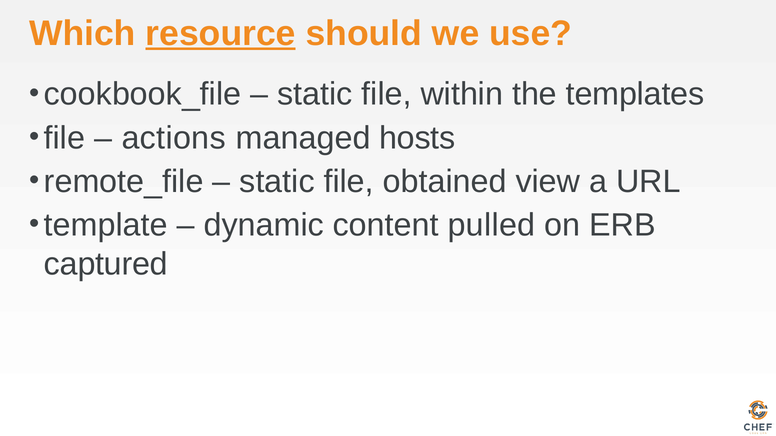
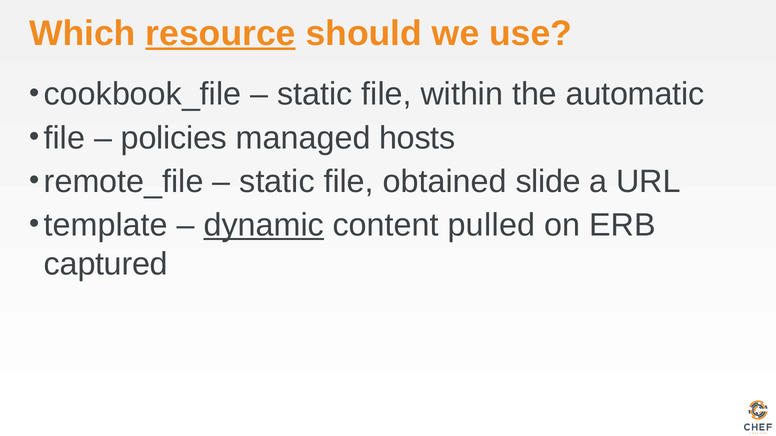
templates: templates -> automatic
actions: actions -> policies
view: view -> slide
dynamic underline: none -> present
